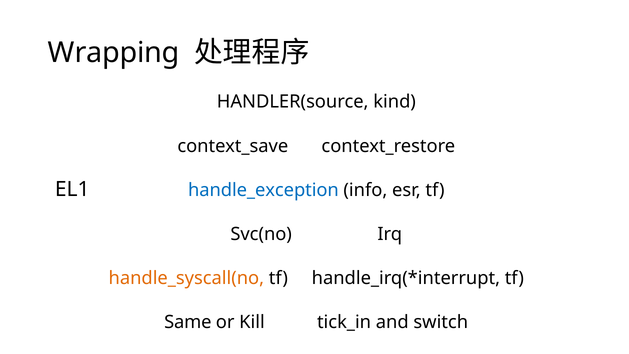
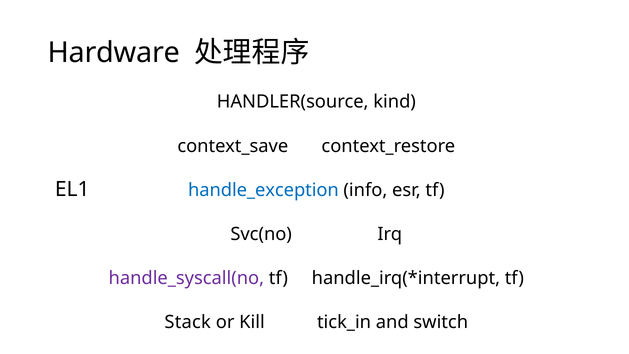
Wrapping: Wrapping -> Hardware
handle_syscall(no colour: orange -> purple
Same: Same -> Stack
